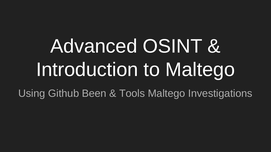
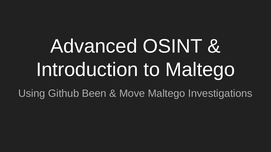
Tools: Tools -> Move
